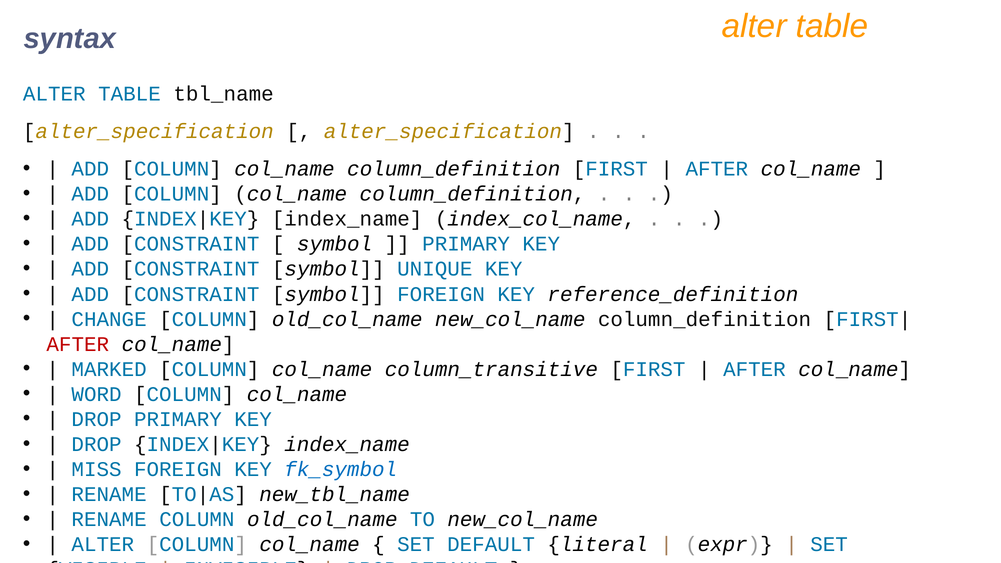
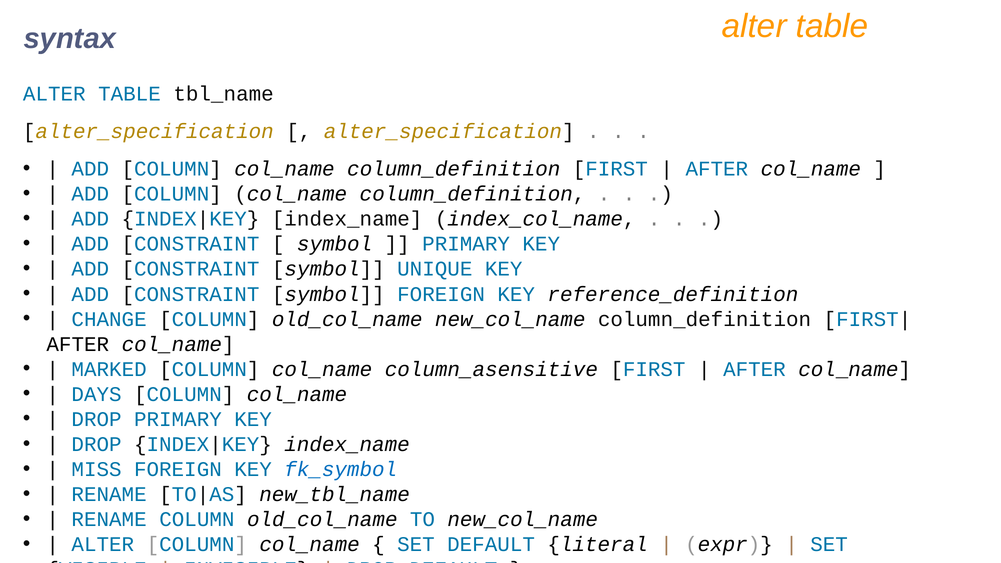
AFTER at (78, 344) colour: red -> black
column_transitive: column_transitive -> column_asensitive
WORD: WORD -> DAYS
